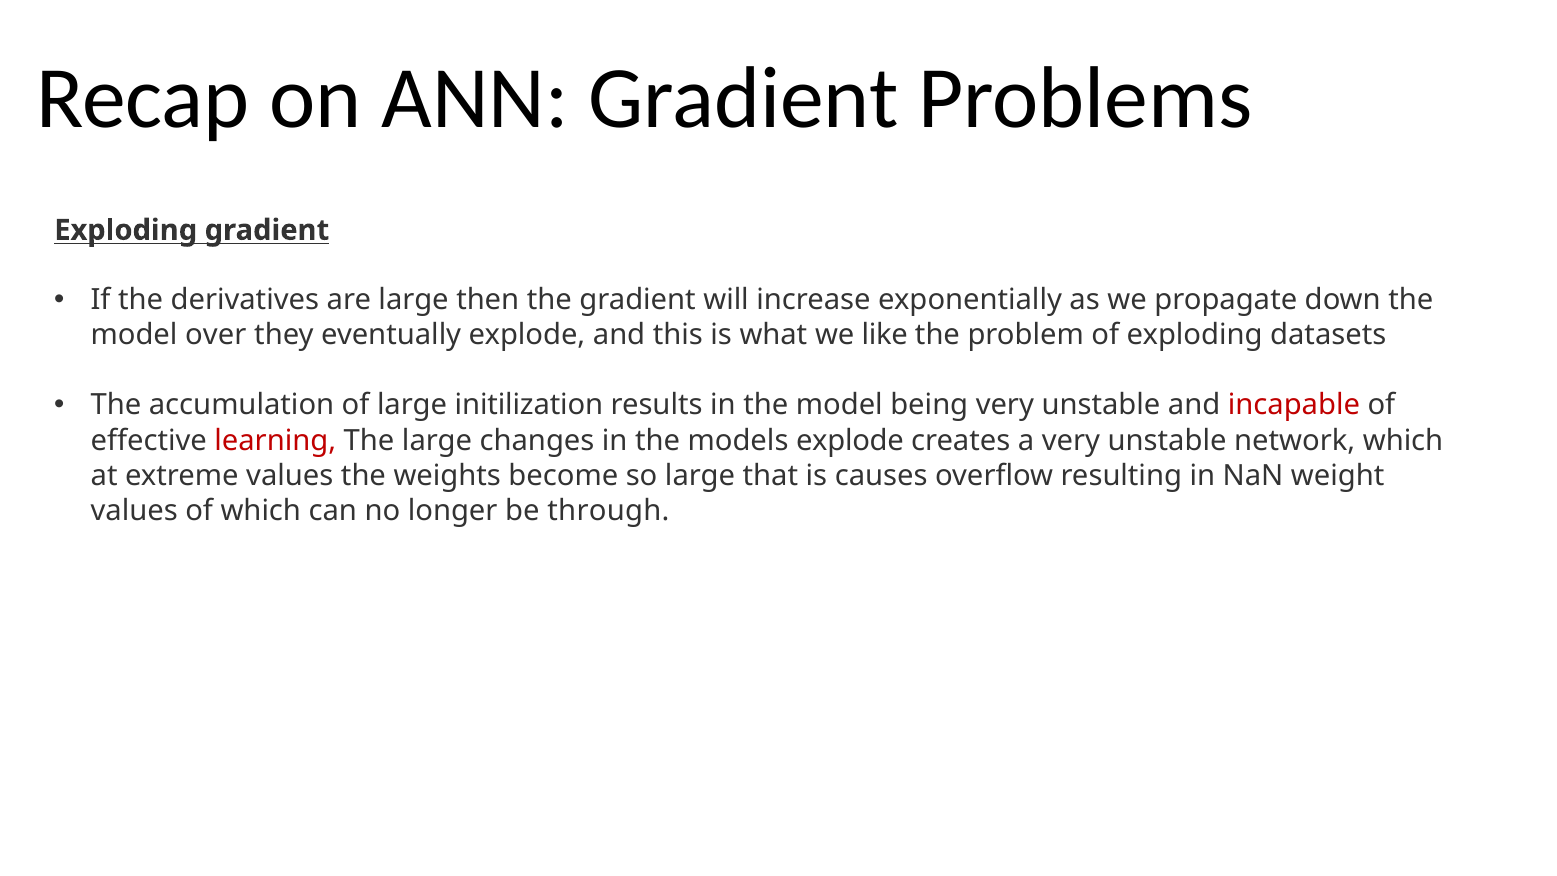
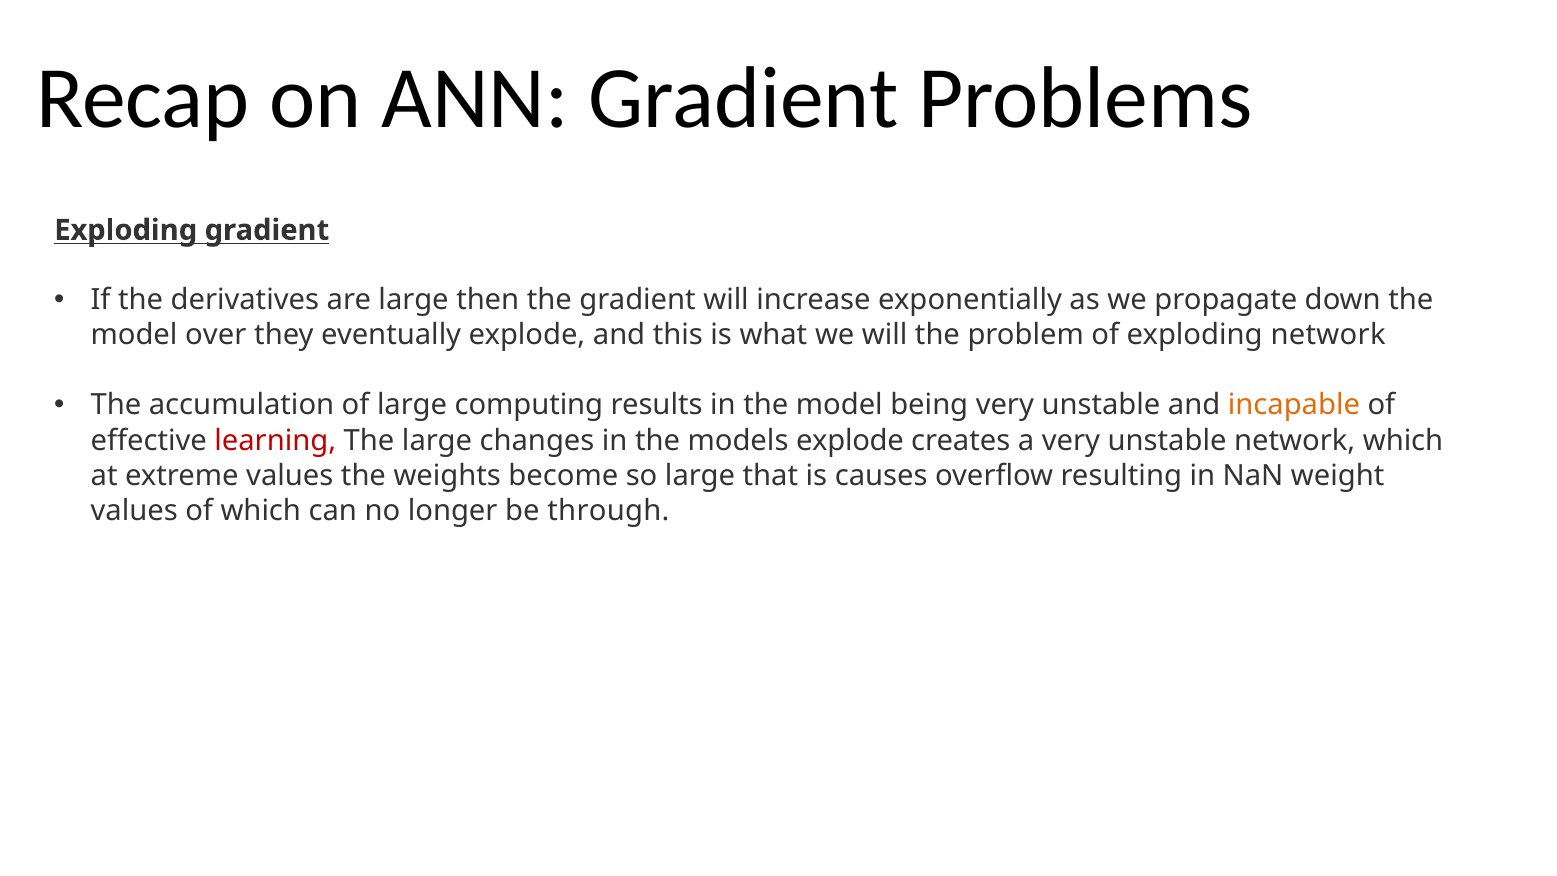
we like: like -> will
exploding datasets: datasets -> network
initilization: initilization -> computing
incapable colour: red -> orange
